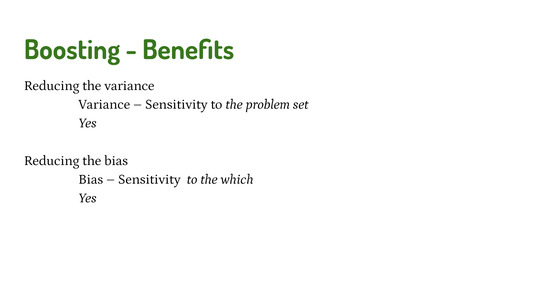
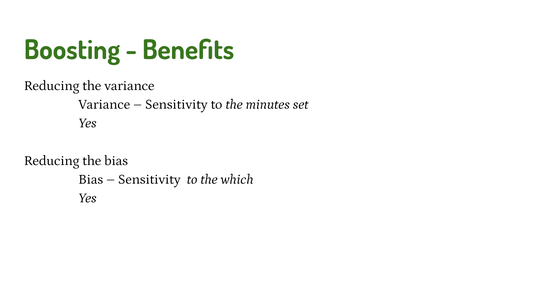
problem: problem -> minutes
